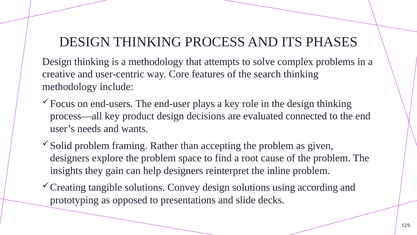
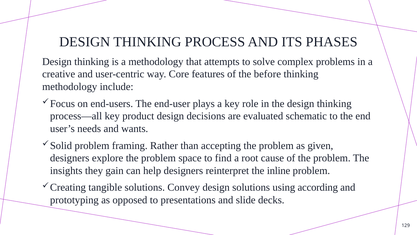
search: search -> before
connected: connected -> schematic
